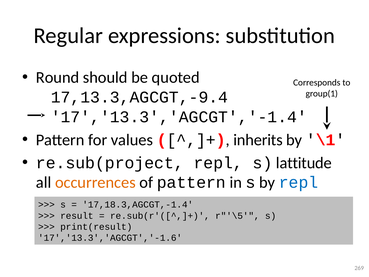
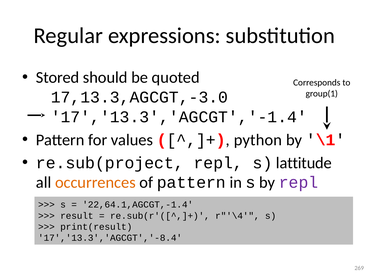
Round: Round -> Stored
17,13.3,AGCGT,-9.4: 17,13.3,AGCGT,-9.4 -> 17,13.3,AGCGT,-3.0
inherits: inherits -> python
repl at (299, 182) colour: blue -> purple
17,18.3,AGCGT,-1.4: 17,18.3,AGCGT,-1.4 -> 22,64.1,AGCGT,-1.4
r"'\5: r"'\5 -> r"'\4
17','13.3','AGCGT','-1.6: 17','13.3','AGCGT','-1.6 -> 17','13.3','AGCGT','-8.4
